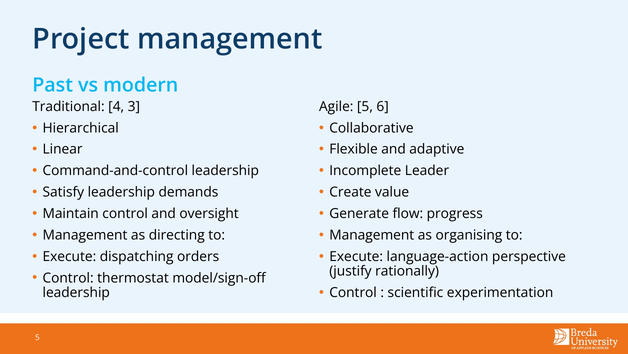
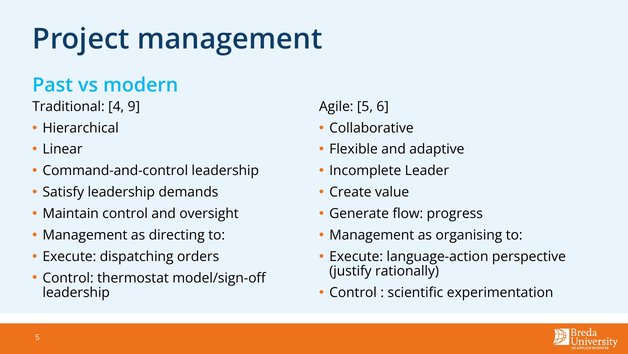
3: 3 -> 9
